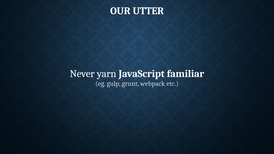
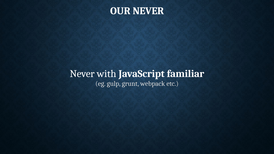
OUR UTTER: UTTER -> NEVER
yarn: yarn -> with
